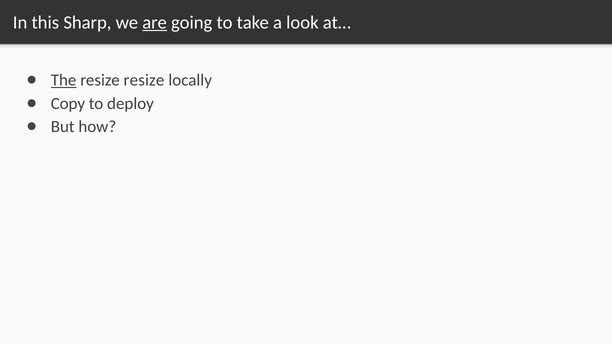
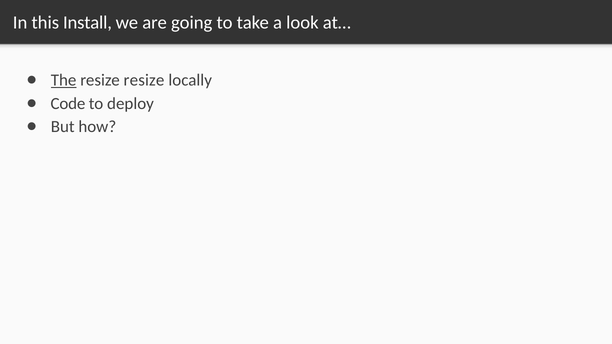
Sharp: Sharp -> Install
are underline: present -> none
Copy: Copy -> Code
